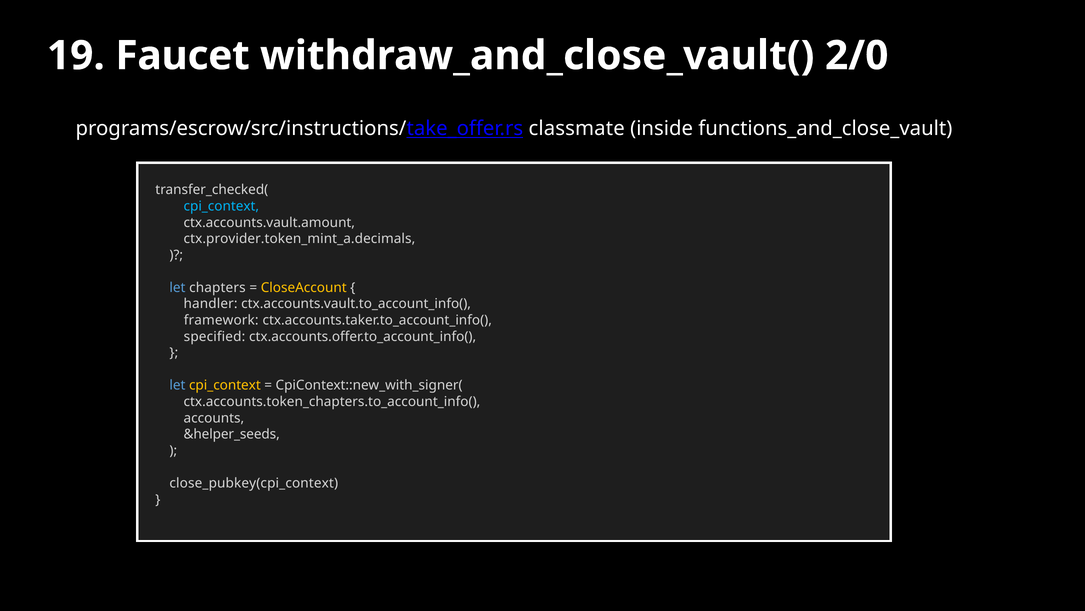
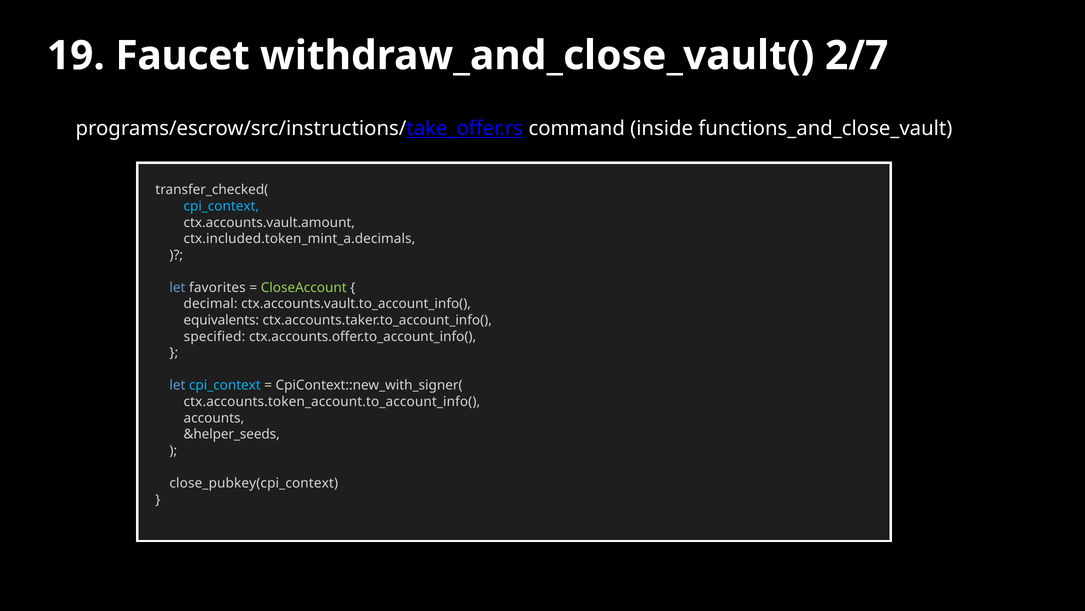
2/0: 2/0 -> 2/7
classmate: classmate -> command
ctx.provider.token_mint_a.decimals: ctx.provider.token_mint_a.decimals -> ctx.included.token_mint_a.decimals
chapters: chapters -> favorites
CloseAccount colour: yellow -> light green
handler: handler -> decimal
framework: framework -> equivalents
cpi_context at (225, 385) colour: yellow -> light blue
ctx.accounts.token_chapters.to_account_info(: ctx.accounts.token_chapters.to_account_info( -> ctx.accounts.token_account.to_account_info(
